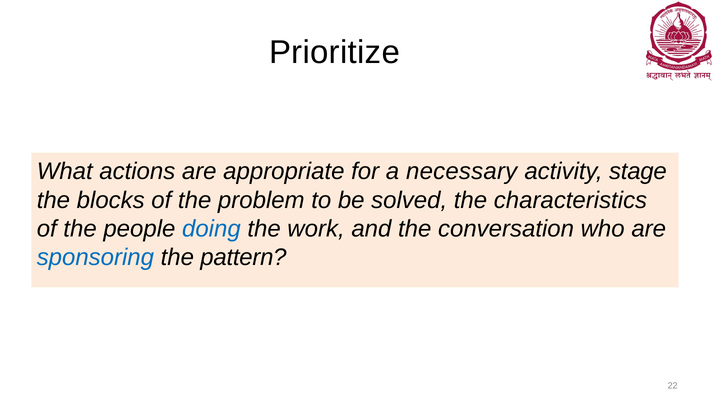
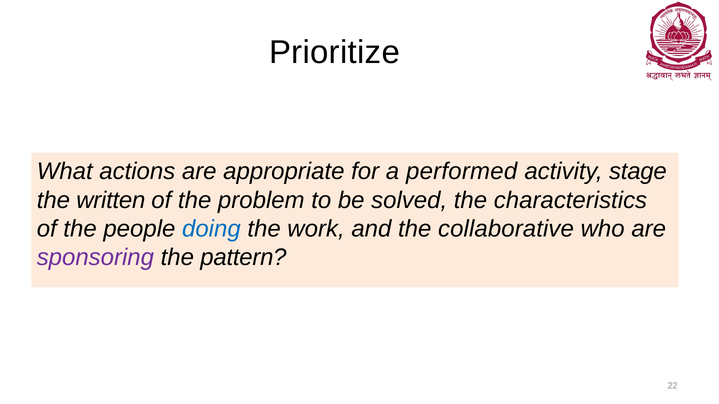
necessary: necessary -> performed
blocks: blocks -> written
conversation: conversation -> collaborative
sponsoring colour: blue -> purple
